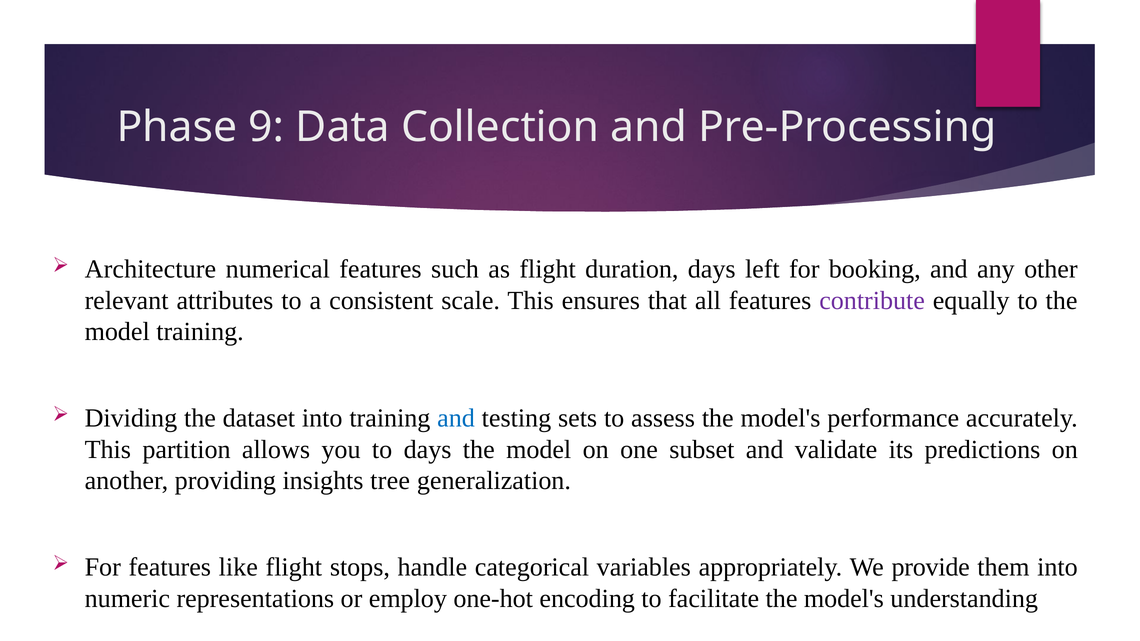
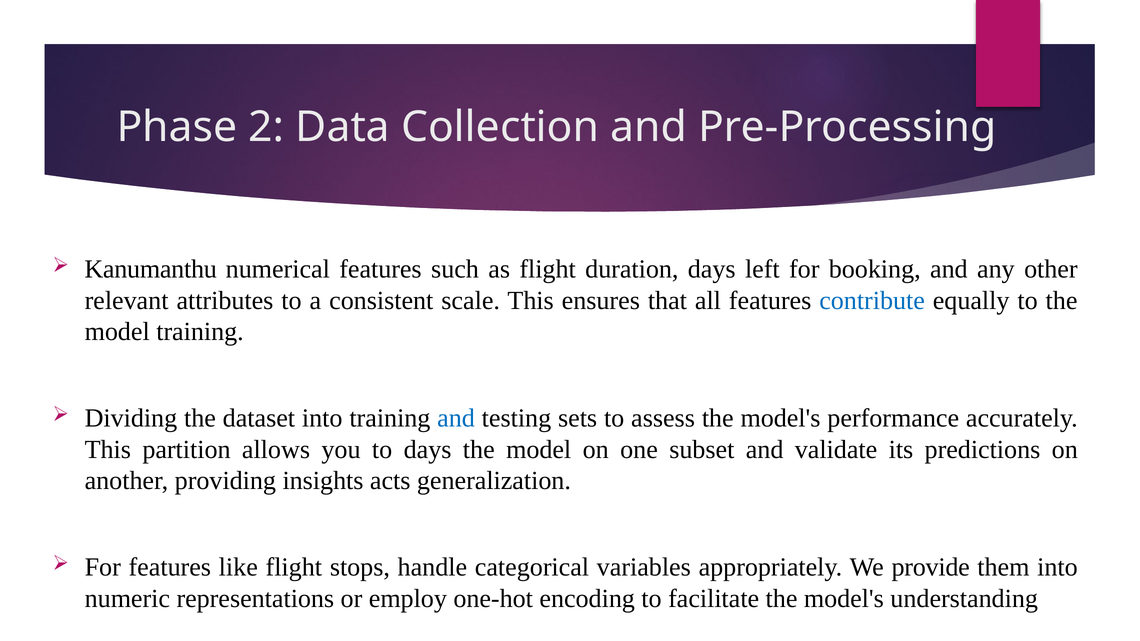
9: 9 -> 2
Architecture: Architecture -> Kanumanthu
contribute colour: purple -> blue
tree: tree -> acts
